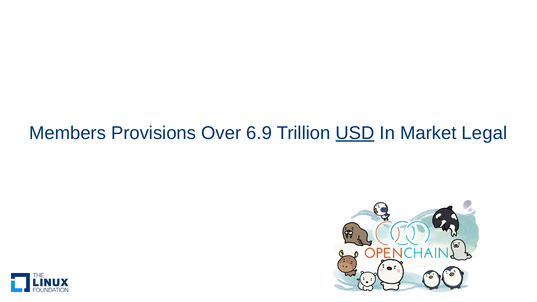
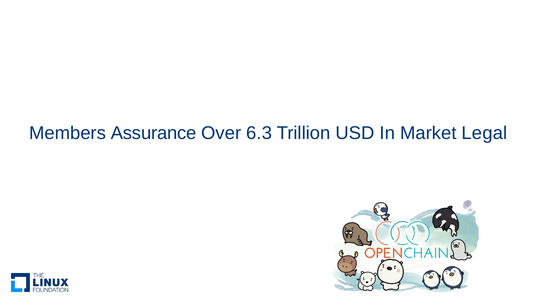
Provisions: Provisions -> Assurance
6.9: 6.9 -> 6.3
USD underline: present -> none
